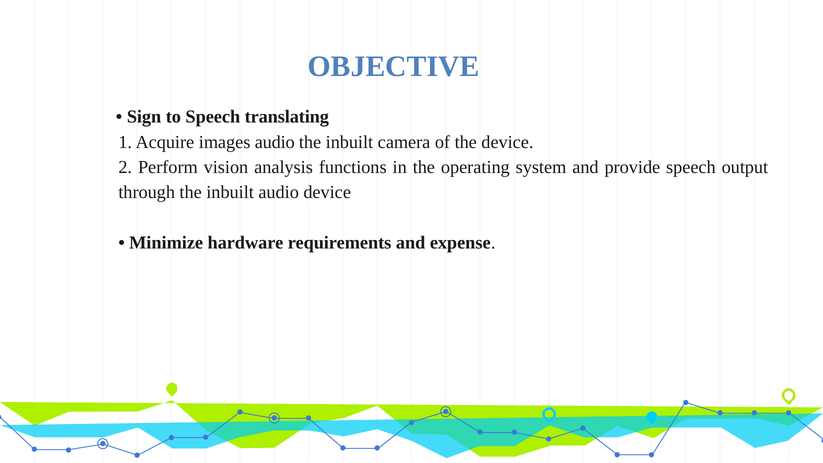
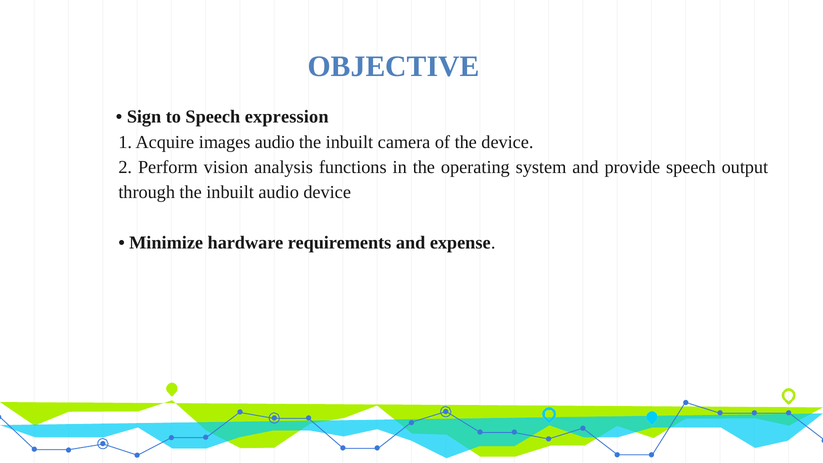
translating: translating -> expression
